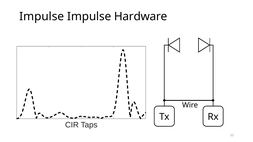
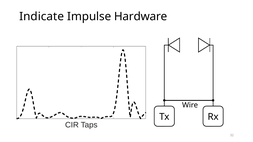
Impulse at (42, 17): Impulse -> Indicate
